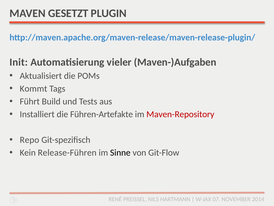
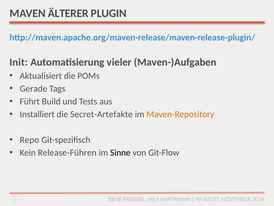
GESETZT: GESETZT -> ÄLTERER
Kommt: Kommt -> Gerade
Führen-Artefakte: Führen-Artefakte -> Secret-Artefakte
Maven-Repository colour: red -> orange
